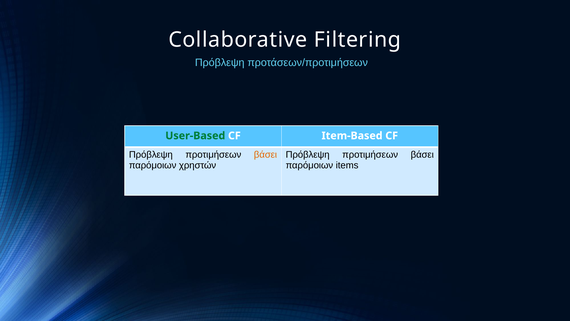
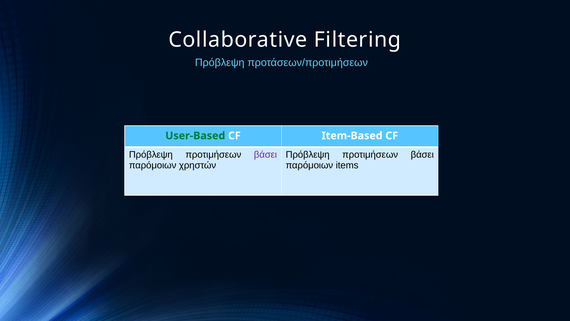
βάσει at (265, 155) colour: orange -> purple
